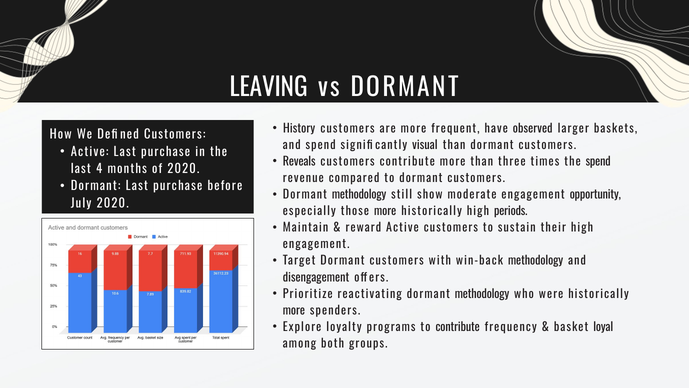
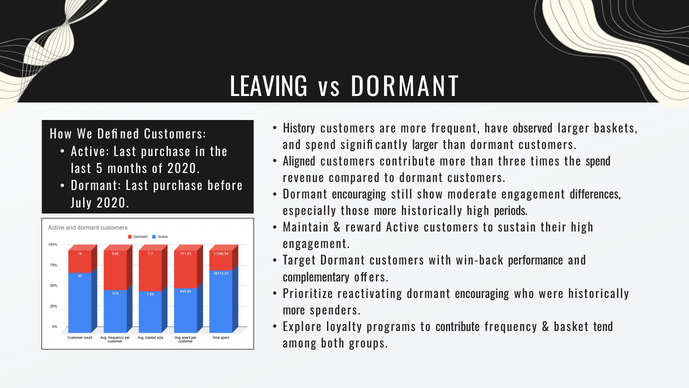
significantly visual: visual -> larger
Reveals: Reveals -> Aligned
4: 4 -> 5
methodology at (359, 195): methodology -> encouraging
opportunity: opportunity -> differences
win-back methodology: methodology -> performance
disengagement: disengagement -> complementary
reactivating dormant methodology: methodology -> encouraging
loyal: loyal -> tend
